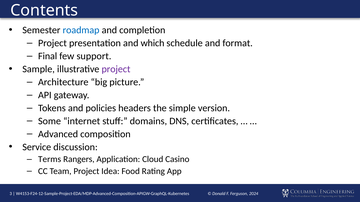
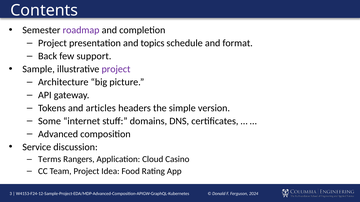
roadmap colour: blue -> purple
which: which -> topics
Final: Final -> Back
policies: policies -> articles
